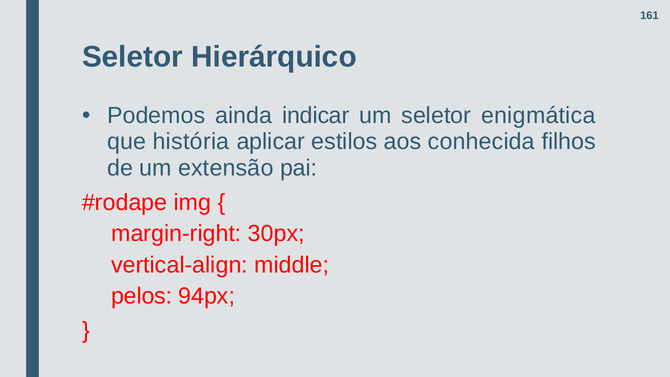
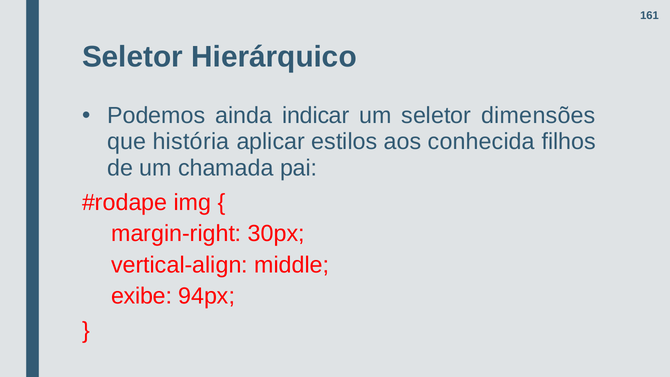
enigmática: enigmática -> dimensões
extensão: extensão -> chamada
pelos: pelos -> exibe
